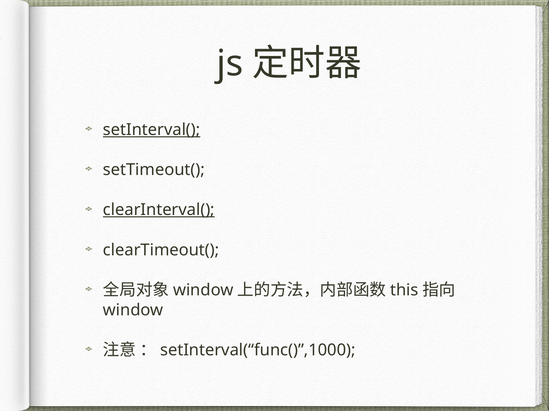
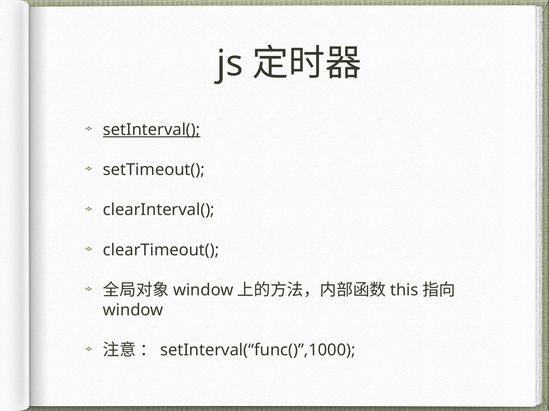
clearInterval( underline: present -> none
